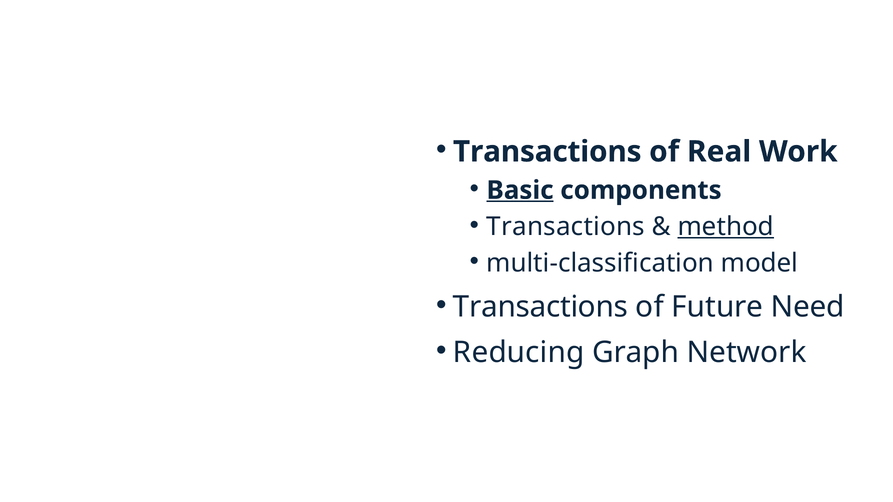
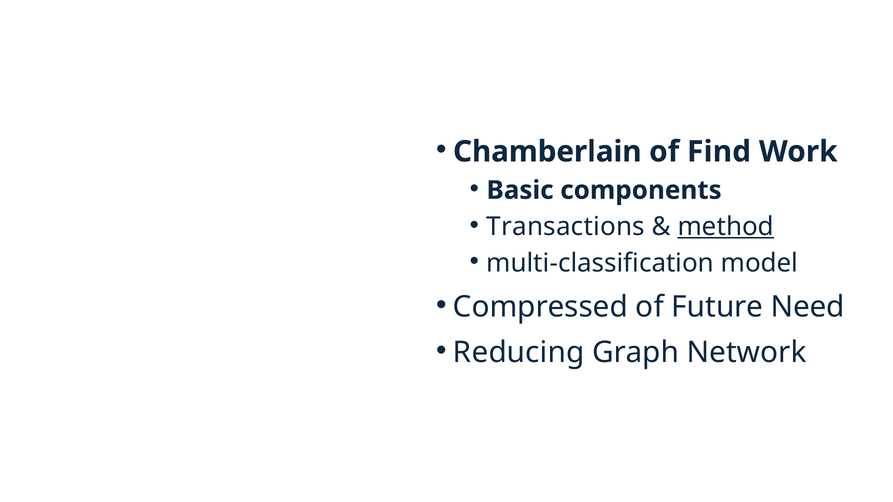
Transactions at (547, 152): Transactions -> Chamberlain
Real: Real -> Find
Basic underline: present -> none
Transactions at (541, 307): Transactions -> Compressed
